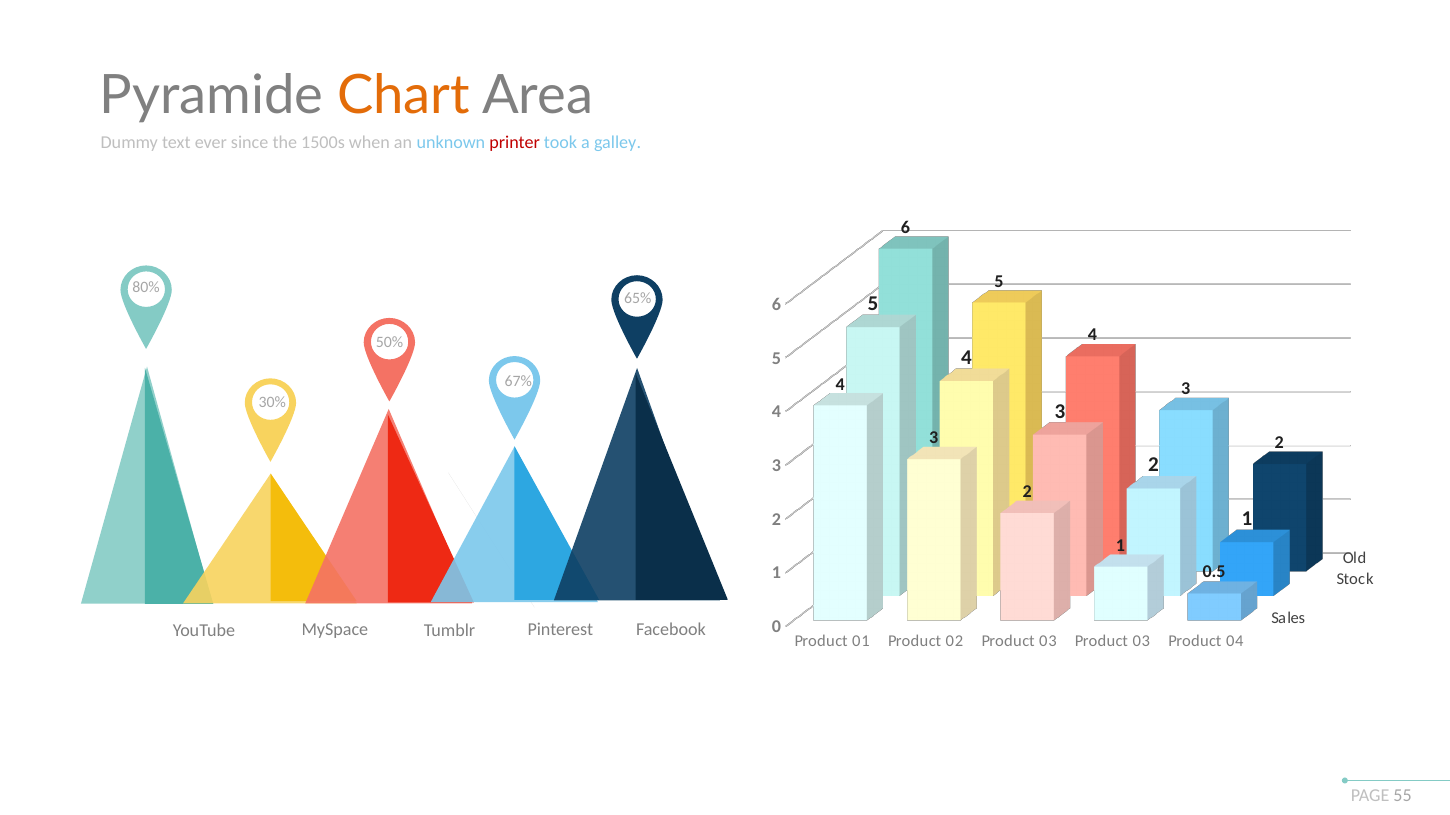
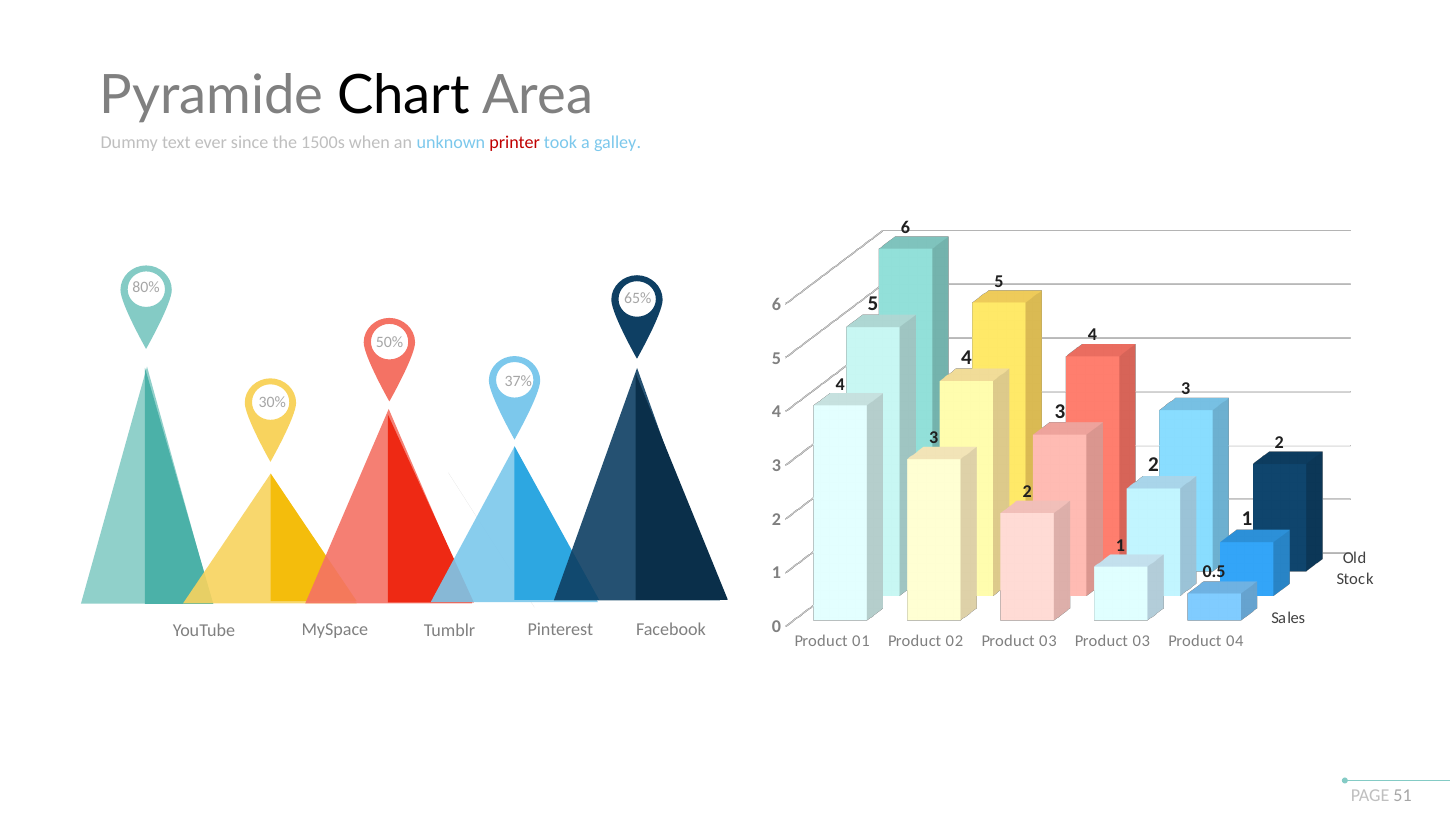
Chart colour: orange -> black
67%: 67% -> 37%
55: 55 -> 51
